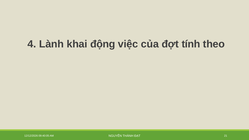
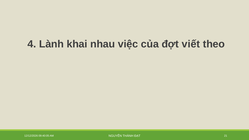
động: động -> nhau
tính: tính -> viết
